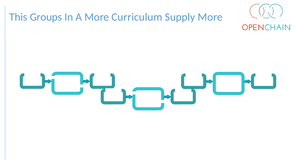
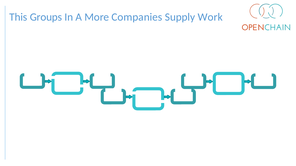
Curriculum: Curriculum -> Companies
Supply More: More -> Work
